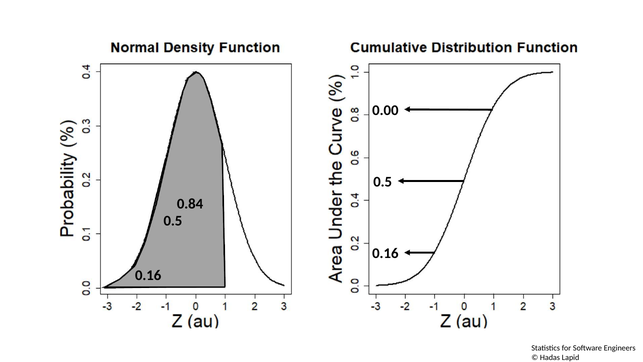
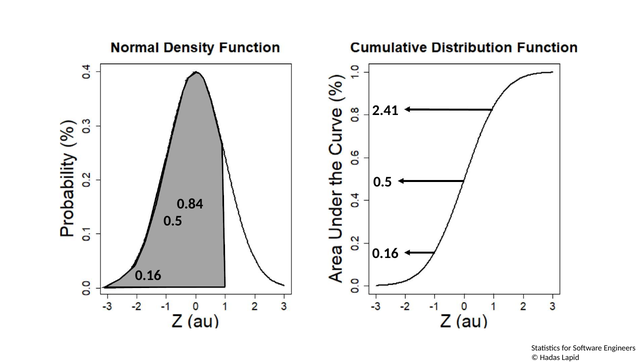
0.00: 0.00 -> 2.41
